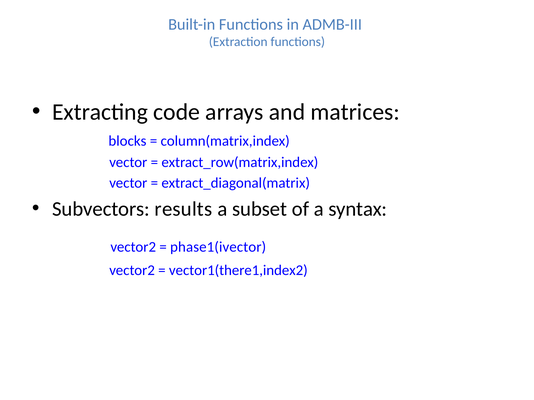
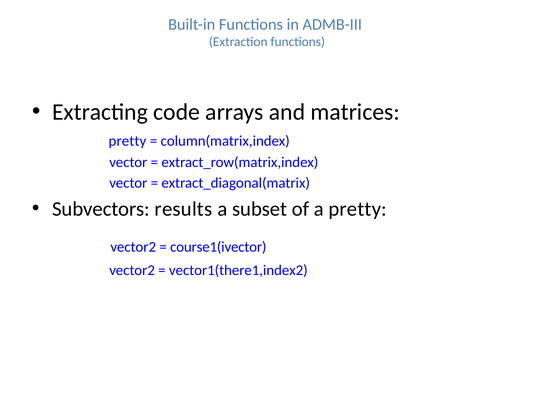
blocks at (127, 141): blocks -> pretty
a syntax: syntax -> pretty
phase1(ivector: phase1(ivector -> course1(ivector
